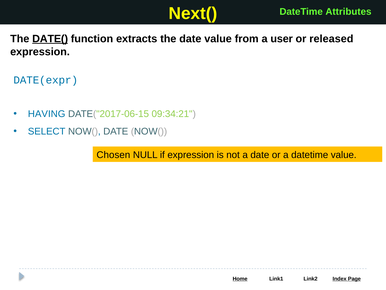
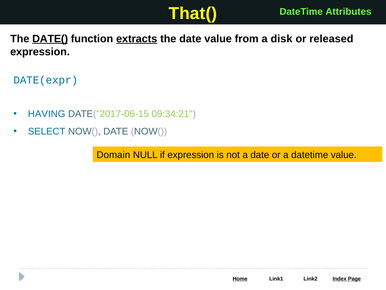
Next(: Next( -> That(
extracts underline: none -> present
user: user -> disk
Chosen: Chosen -> Domain
